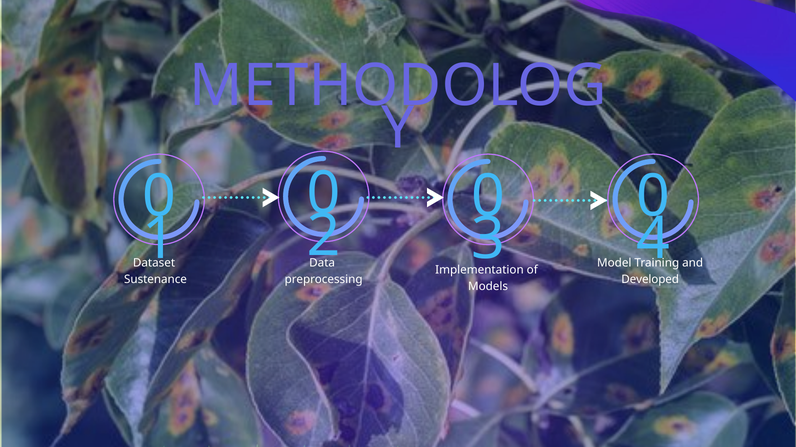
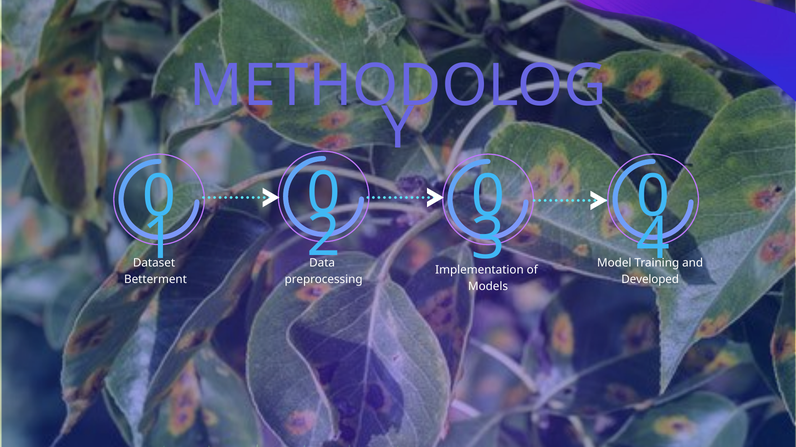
Sustenance: Sustenance -> Betterment
